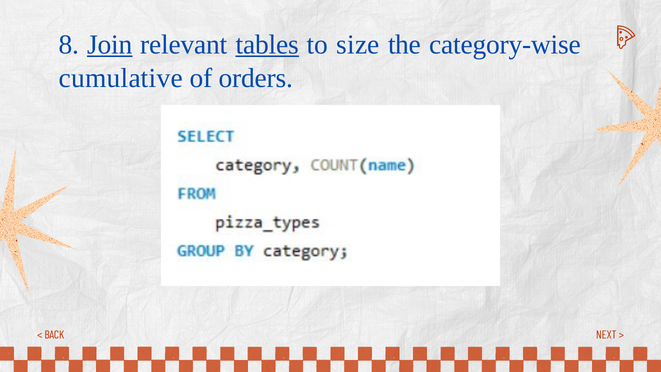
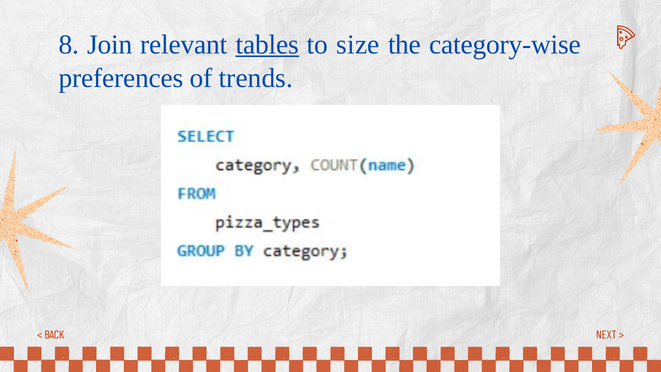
Join underline: present -> none
cumulative: cumulative -> preferences
orders: orders -> trends
